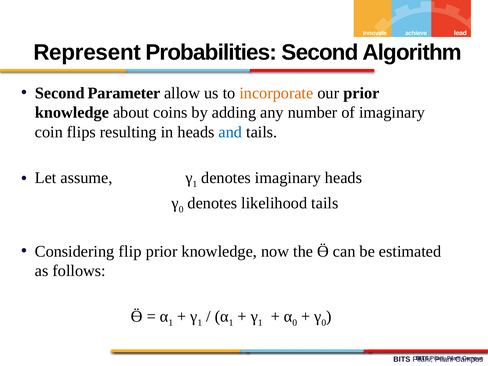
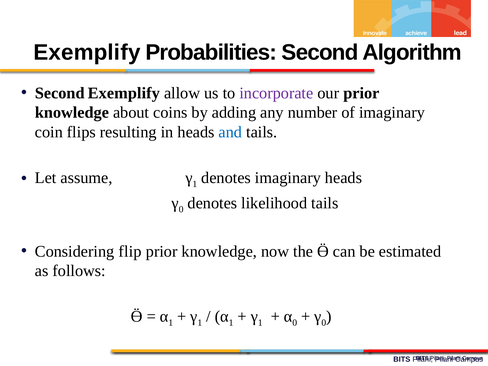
Represent at (87, 52): Represent -> Exemplify
Second Parameter: Parameter -> Exemplify
incorporate colour: orange -> purple
